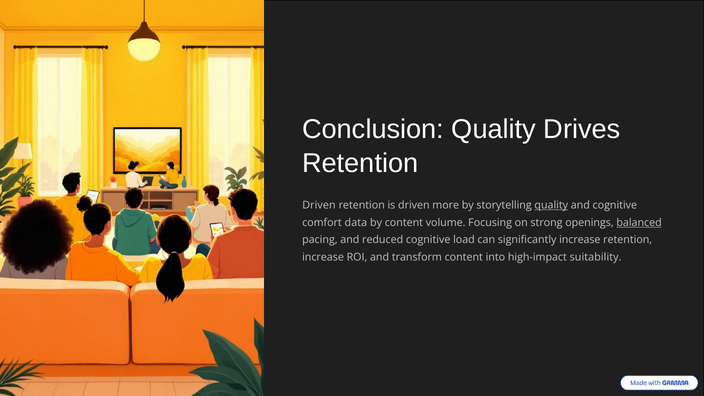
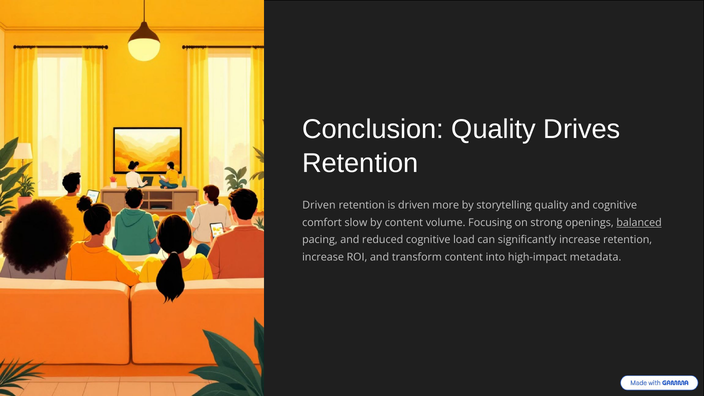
quality at (551, 205) underline: present -> none
data: data -> slow
suitability: suitability -> metadata
